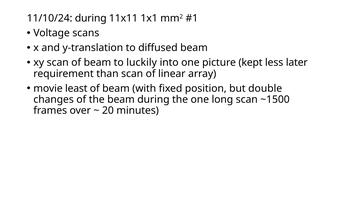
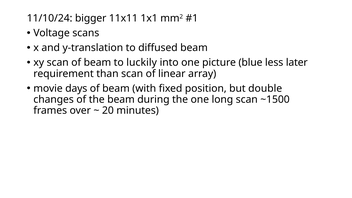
11/10/24 during: during -> bigger
kept: kept -> blue
least: least -> days
